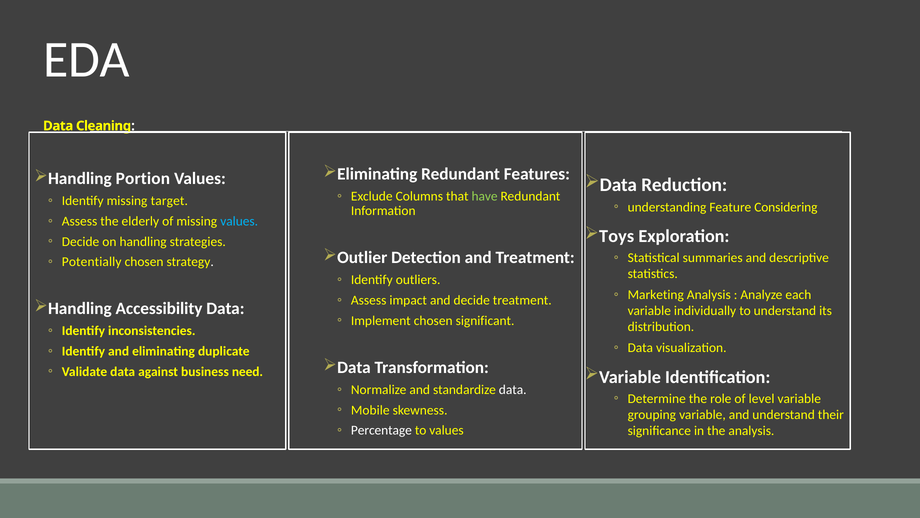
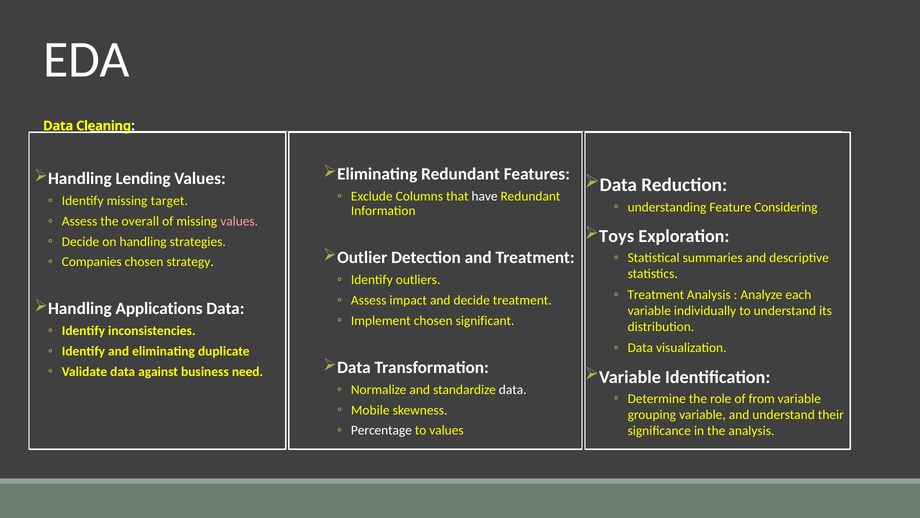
Portion: Portion -> Lending
have colour: light green -> white
elderly: elderly -> overall
values at (239, 221) colour: light blue -> pink
Potentially: Potentially -> Companies
Marketing at (656, 295): Marketing -> Treatment
Accessibility: Accessibility -> Applications
level: level -> from
